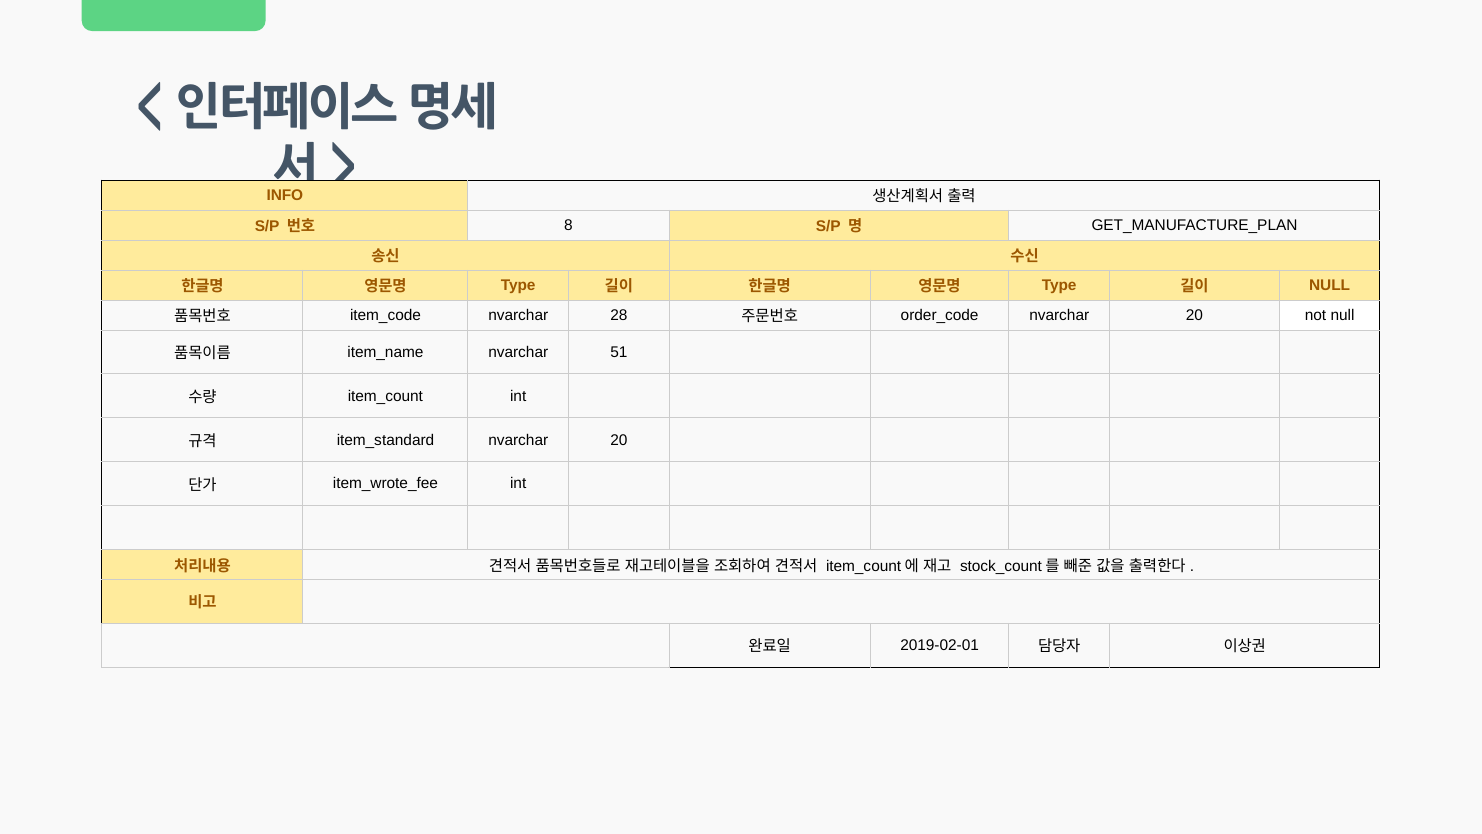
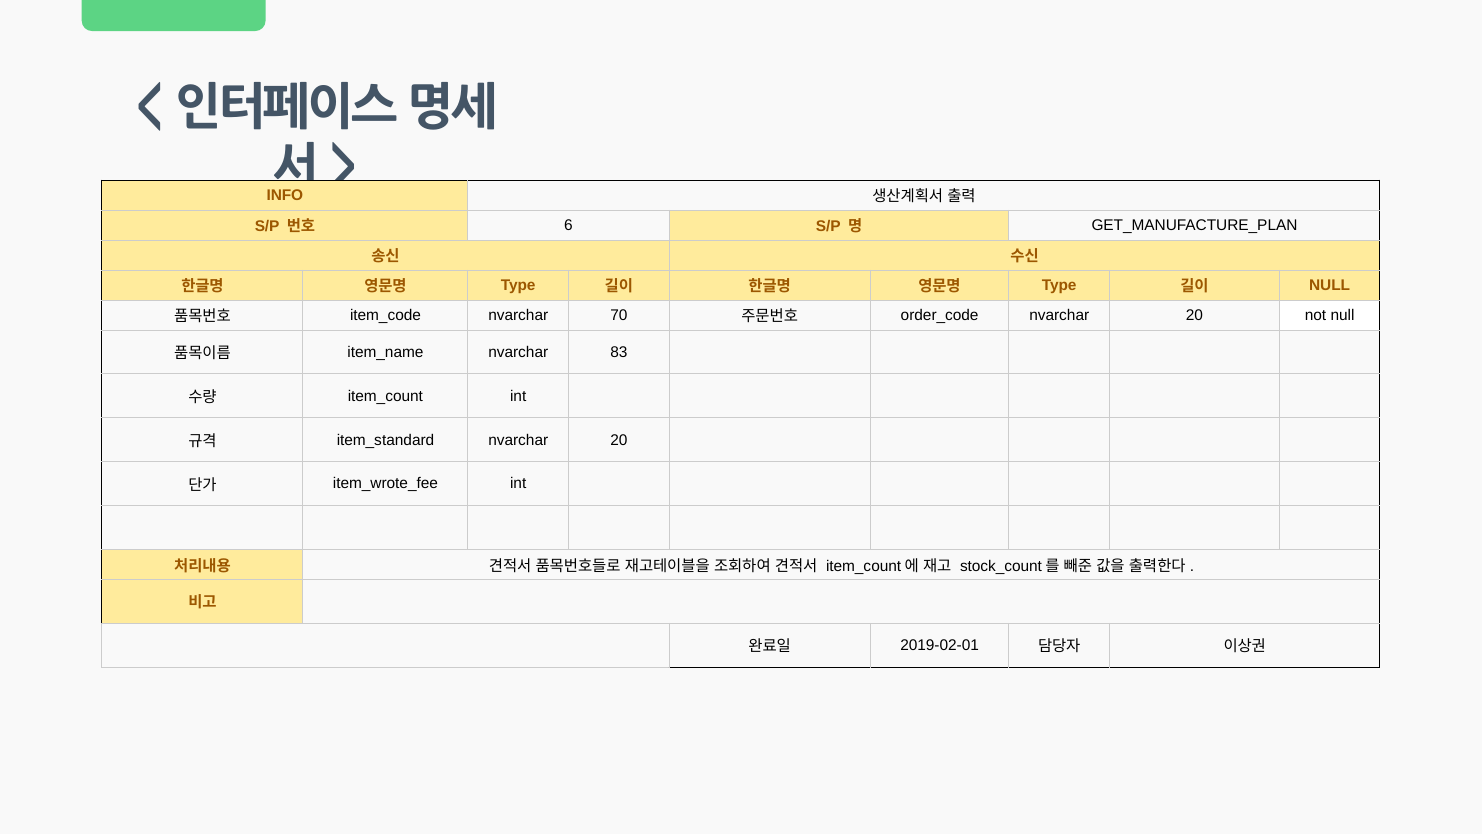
8: 8 -> 6
28: 28 -> 70
51: 51 -> 83
